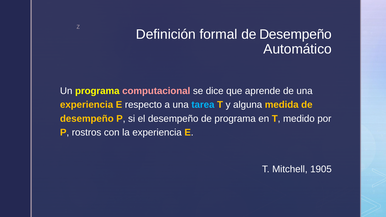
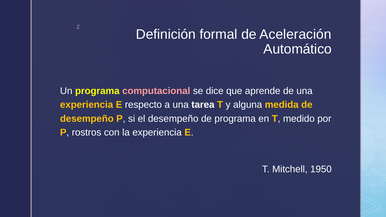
formal de Desempeño: Desempeño -> Aceleración
tarea colour: light blue -> white
1905: 1905 -> 1950
